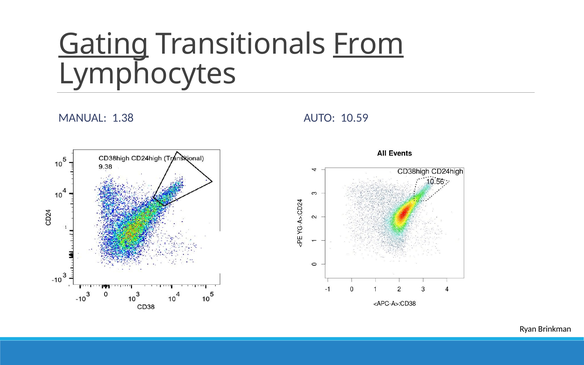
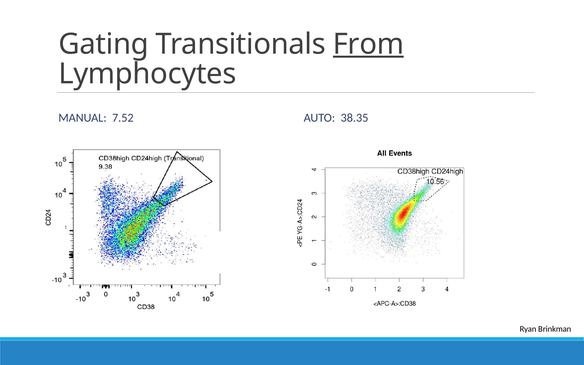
Gating underline: present -> none
1.38: 1.38 -> 7.52
10.59: 10.59 -> 38.35
